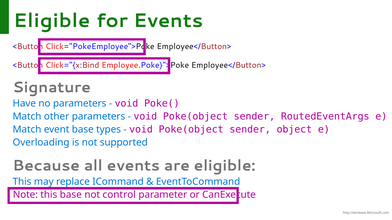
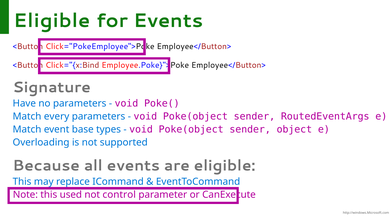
other: other -> every
this base: base -> used
